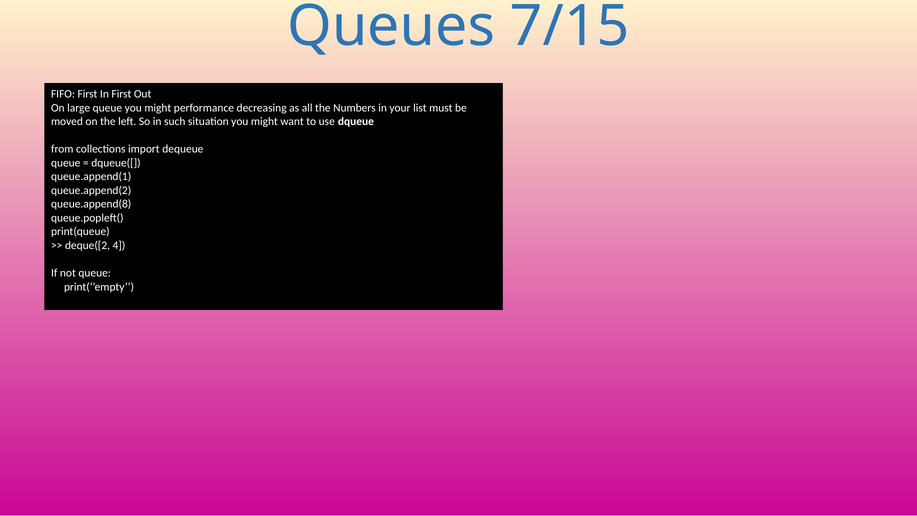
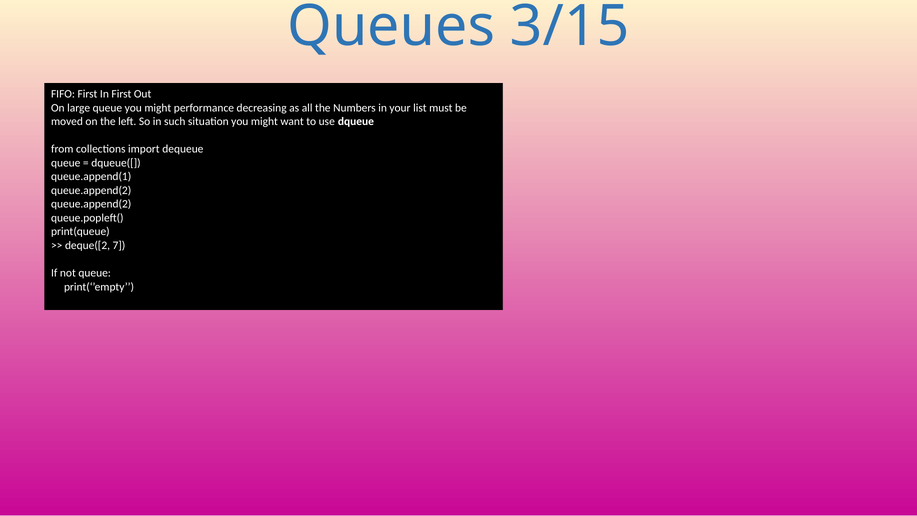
7/15: 7/15 -> 3/15
queue.append(8 at (91, 204): queue.append(8 -> queue.append(2
4: 4 -> 7
